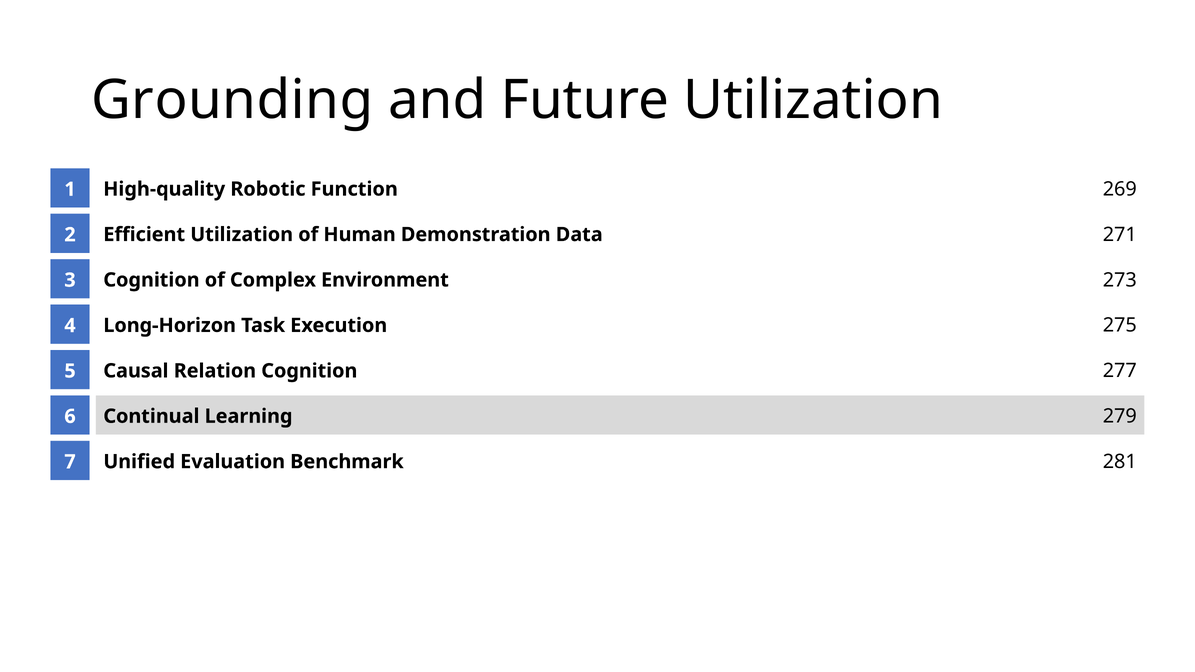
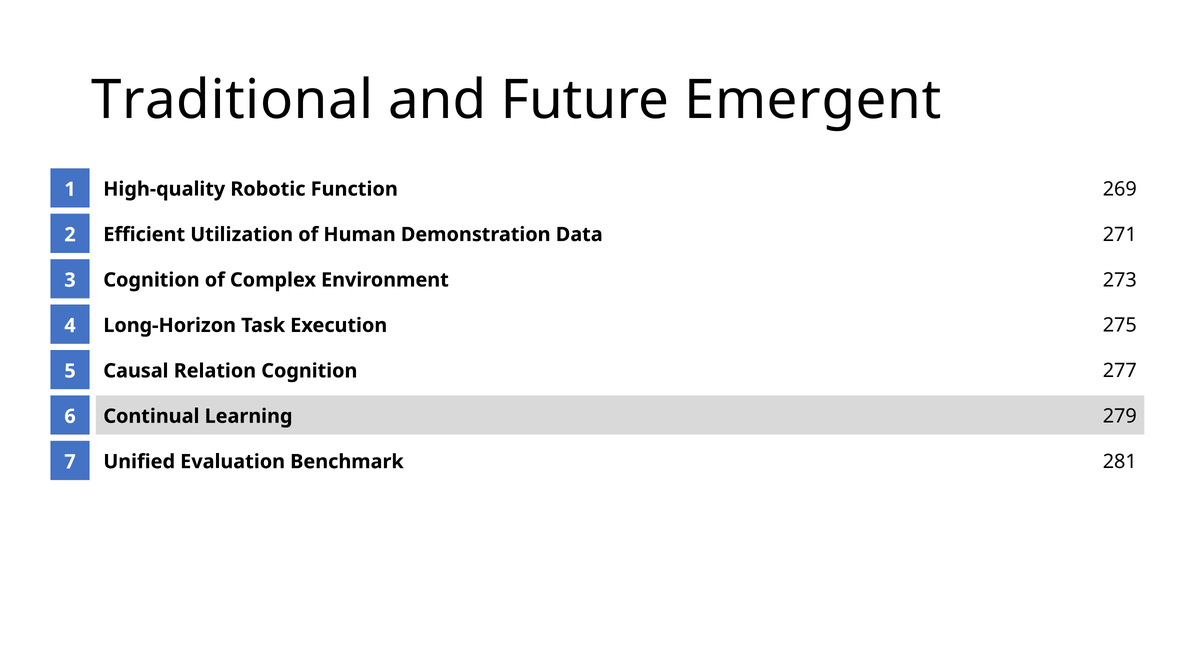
Grounding: Grounding -> Traditional
Future Utilization: Utilization -> Emergent
